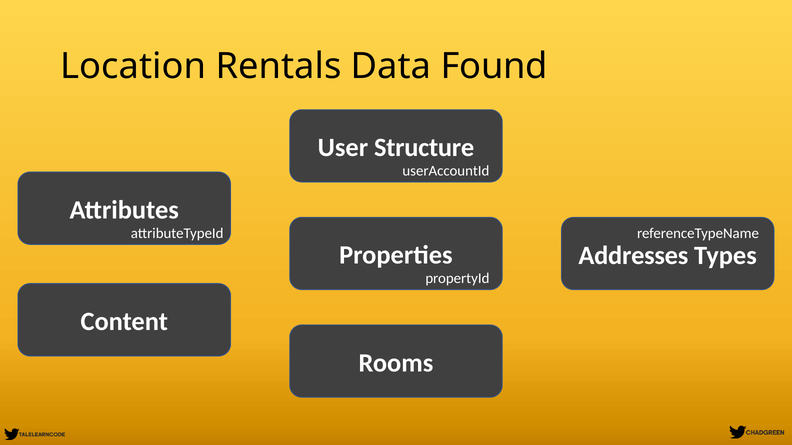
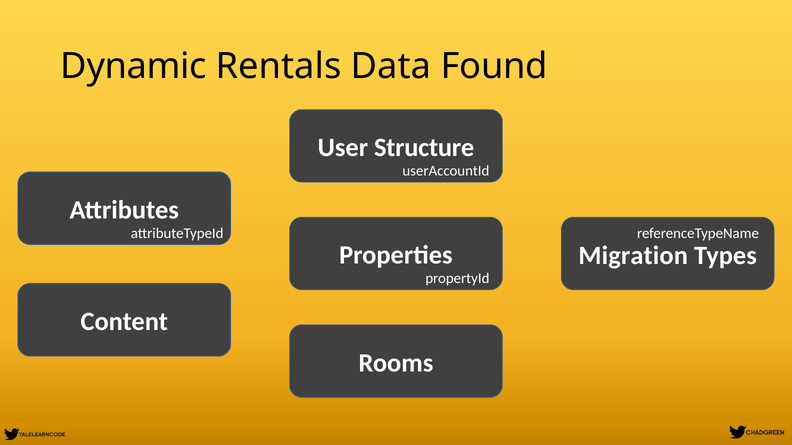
Location: Location -> Dynamic
Addresses: Addresses -> Migration
